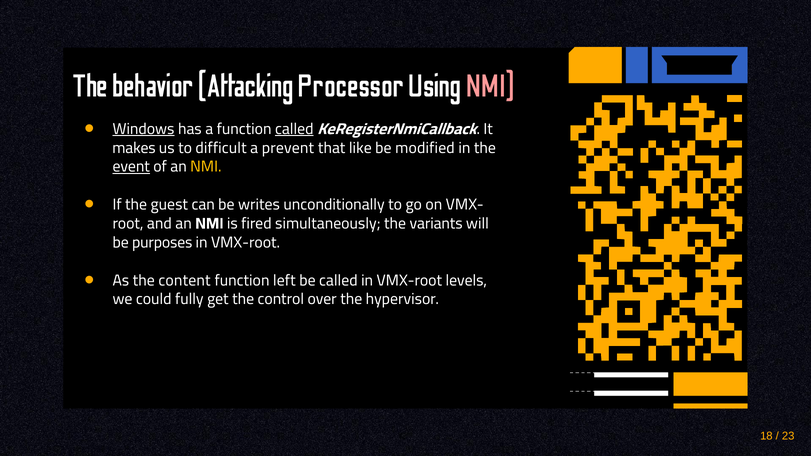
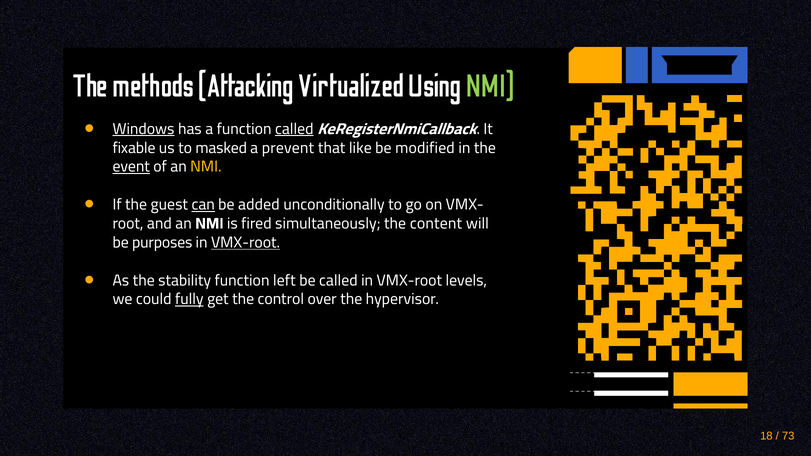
behavior: behavior -> methods
Processor: Processor -> Virtualized
NMI at (490, 87) colour: pink -> light green
makes: makes -> fixable
difficult: difficult -> masked
can underline: none -> present
writes: writes -> added
variants: variants -> content
VMX-root at (246, 243) underline: none -> present
content: content -> stability
fully underline: none -> present
23: 23 -> 73
